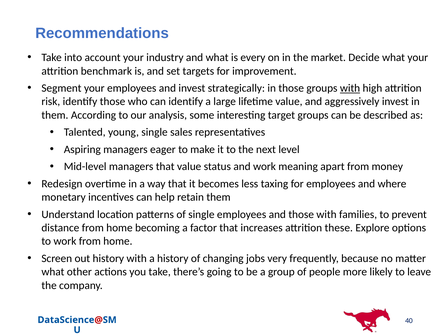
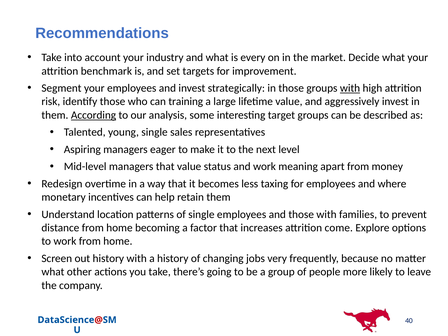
can identify: identify -> training
According underline: none -> present
these: these -> come
